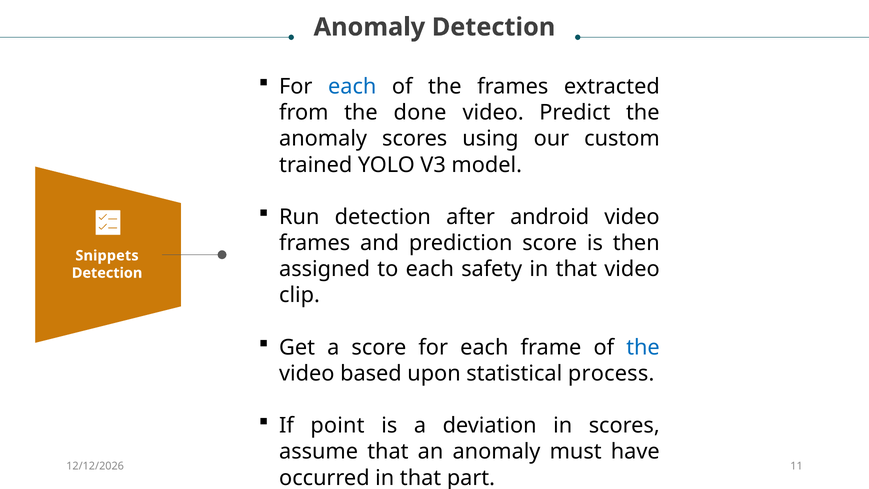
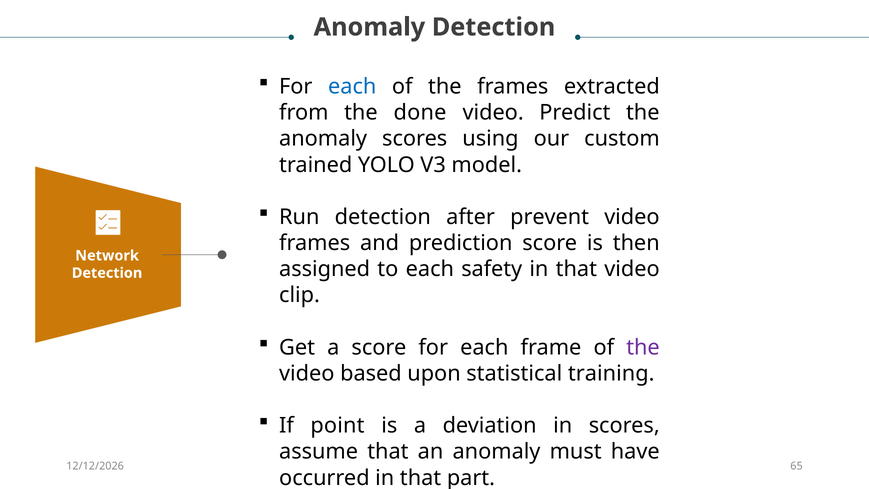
android: android -> prevent
Snippets: Snippets -> Network
the at (643, 347) colour: blue -> purple
process: process -> training
11: 11 -> 65
